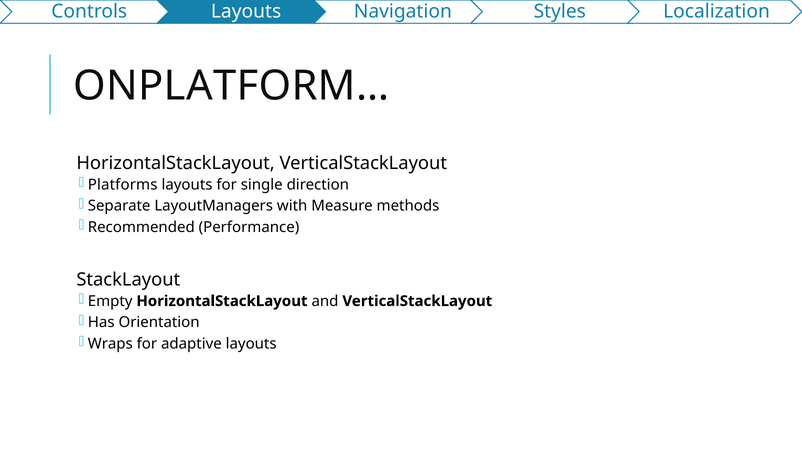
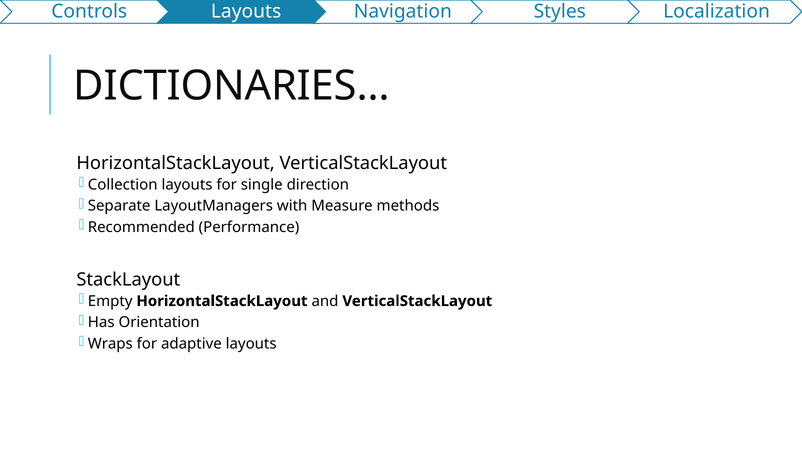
ONPLATFORM…: ONPLATFORM… -> DICTIONARIES…
Platforms: Platforms -> Collection
